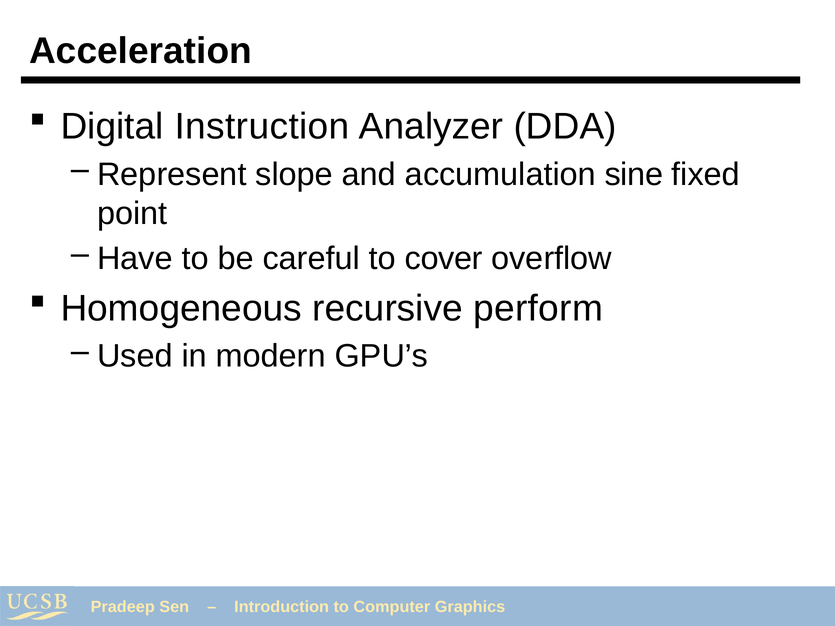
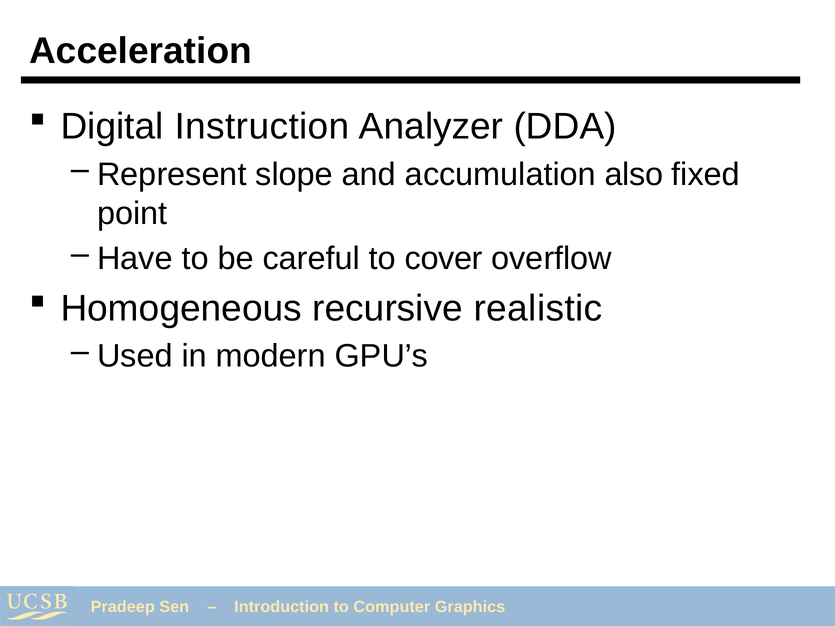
sine: sine -> also
perform: perform -> realistic
